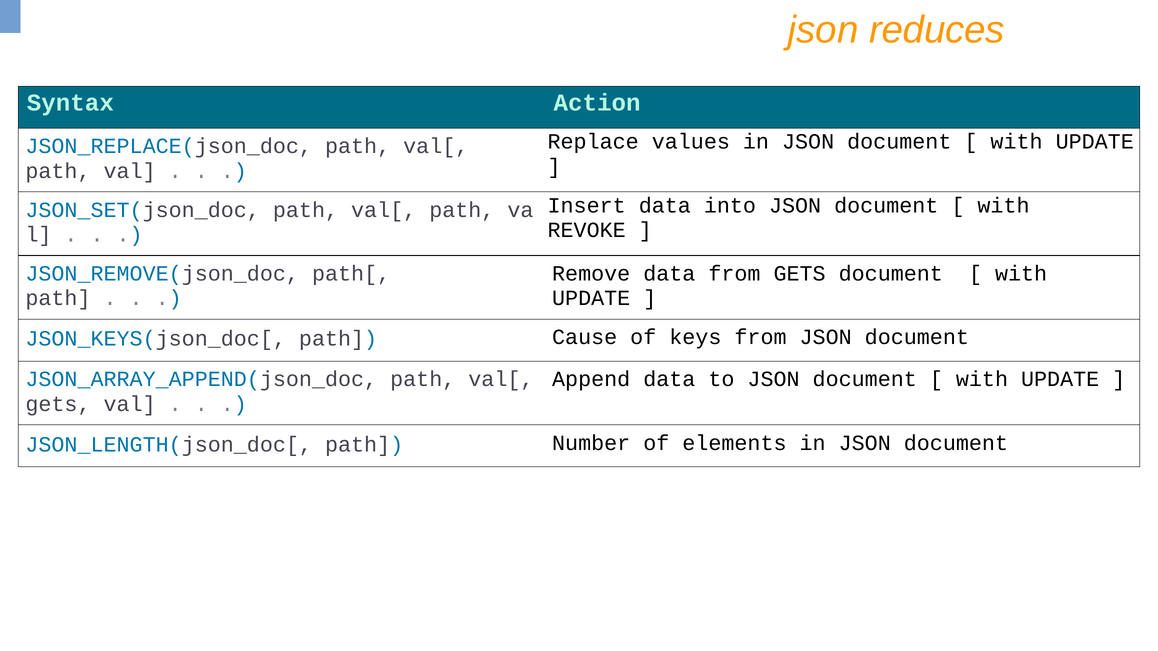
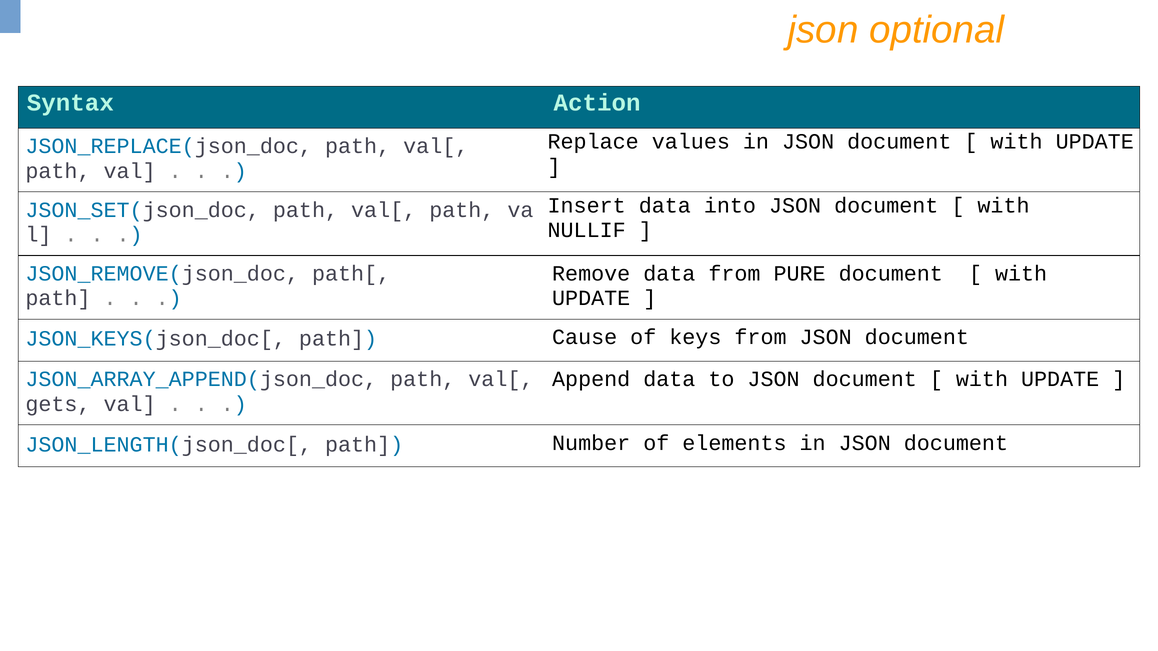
reduces: reduces -> optional
REVOKE: REVOKE -> NULLIF
from GETS: GETS -> PURE
